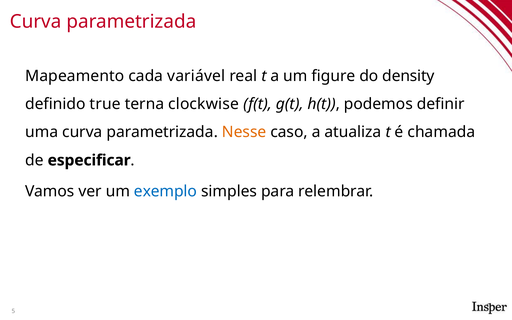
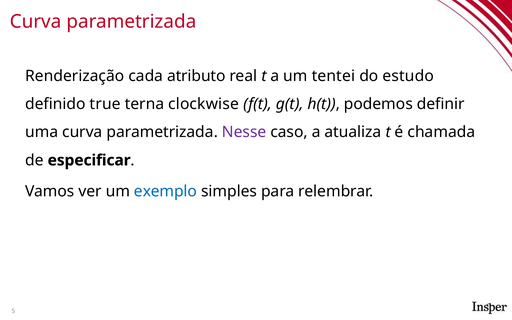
Mapeamento: Mapeamento -> Renderização
variável: variável -> atributo
figure: figure -> tentei
density: density -> estudo
Nesse colour: orange -> purple
